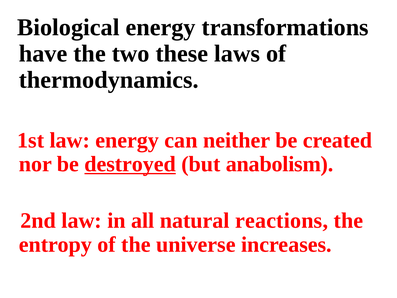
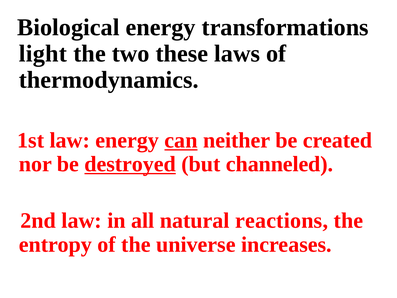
have: have -> light
can underline: none -> present
anabolism: anabolism -> channeled
